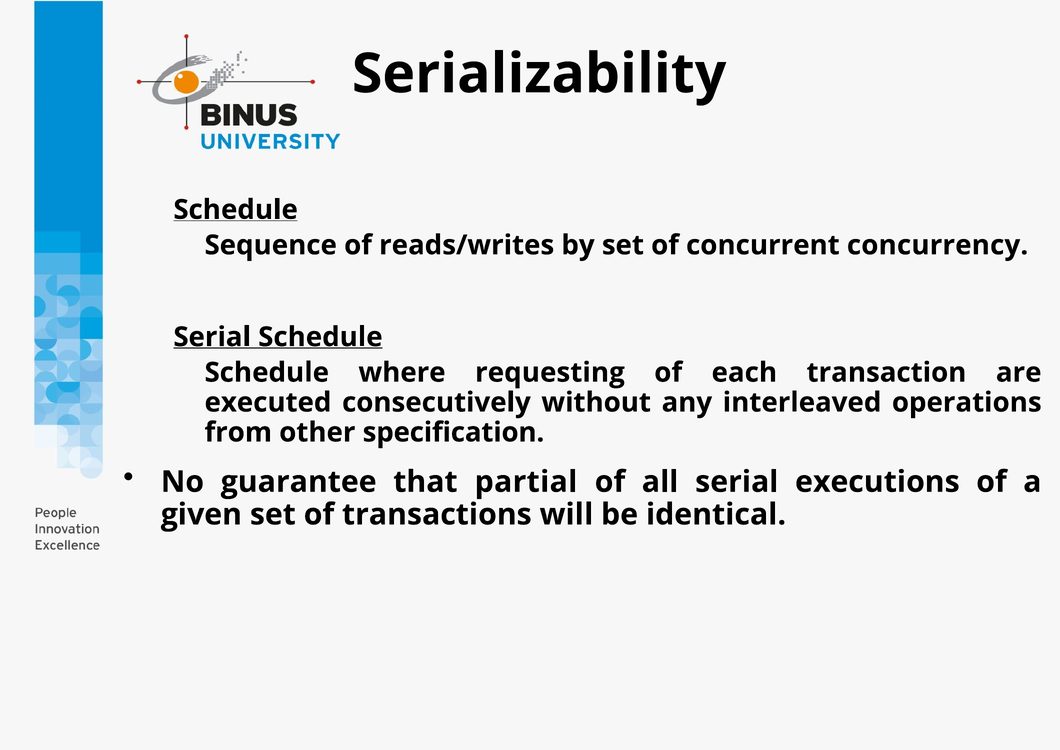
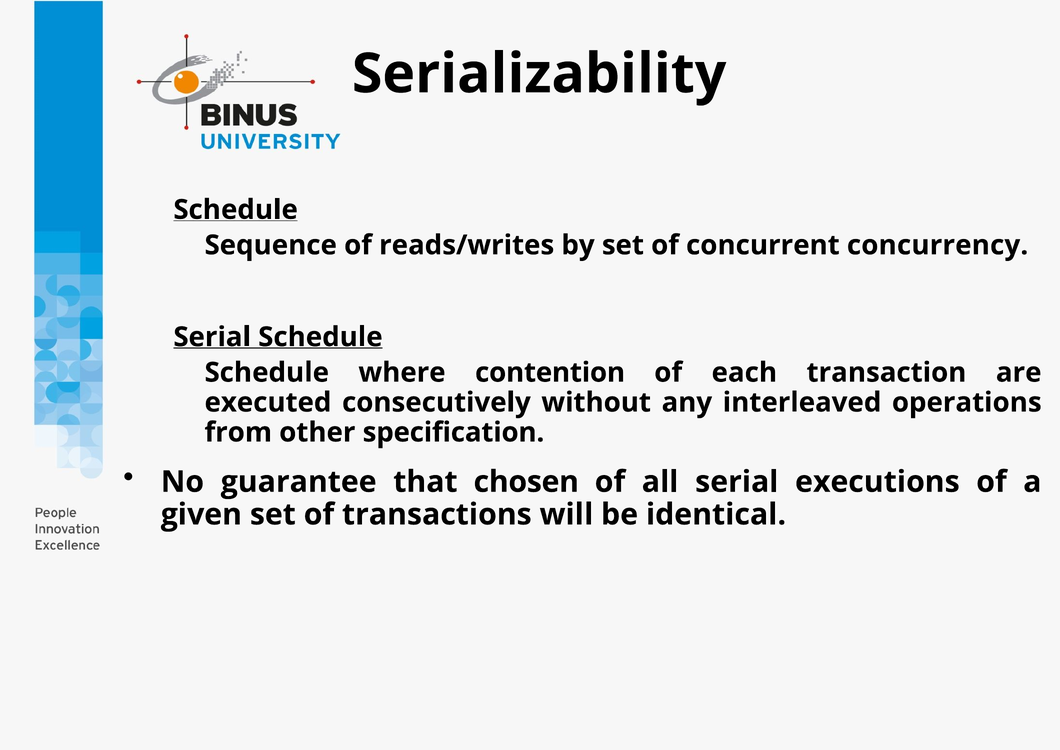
requesting: requesting -> contention
partial: partial -> chosen
